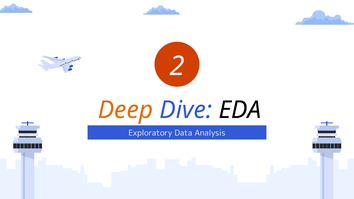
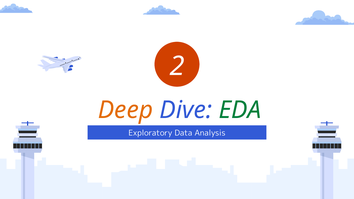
EDA colour: black -> green
